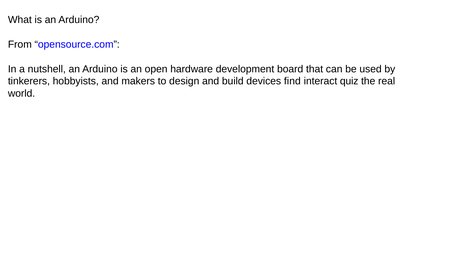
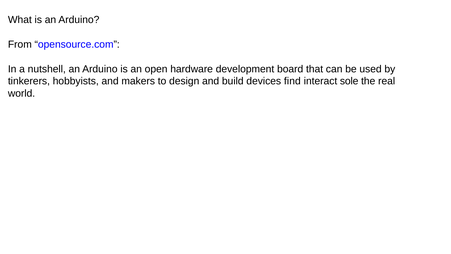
quiz: quiz -> sole
